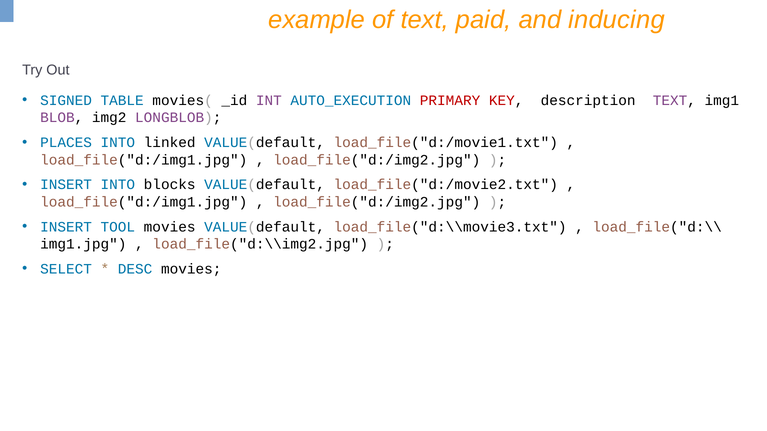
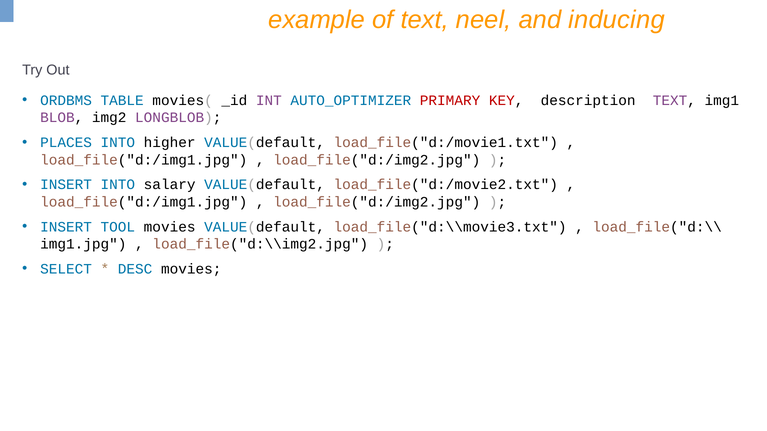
paid: paid -> neel
SIGNED: SIGNED -> ORDBMS
AUTO_EXECUTION: AUTO_EXECUTION -> AUTO_OPTIMIZER
linked: linked -> higher
blocks: blocks -> salary
